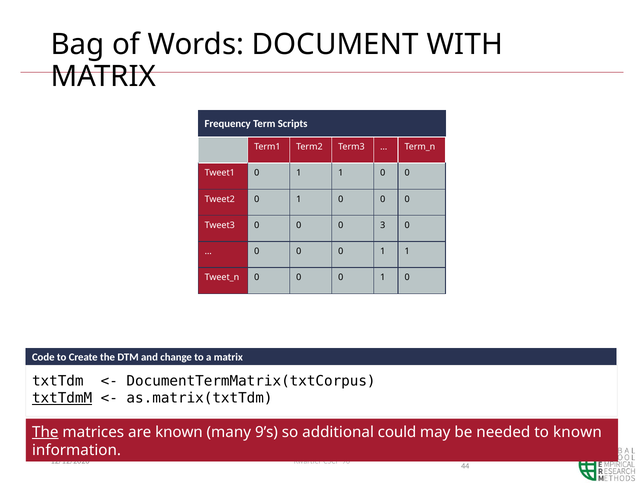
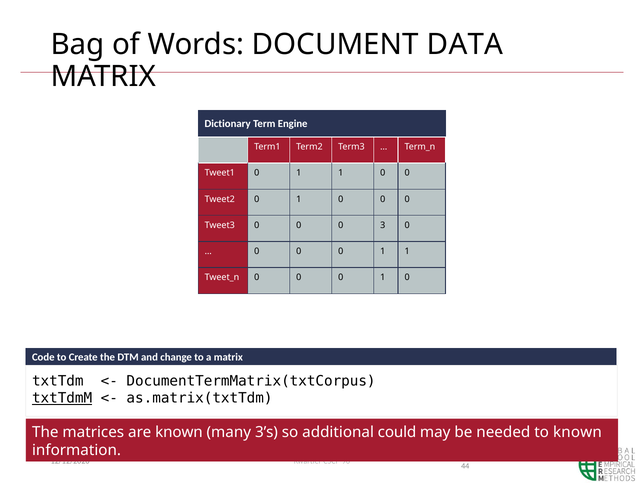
WITH: WITH -> DATA
Frequency: Frequency -> Dictionary
Scripts: Scripts -> Engine
The at (45, 432) underline: present -> none
9’s: 9’s -> 3’s
